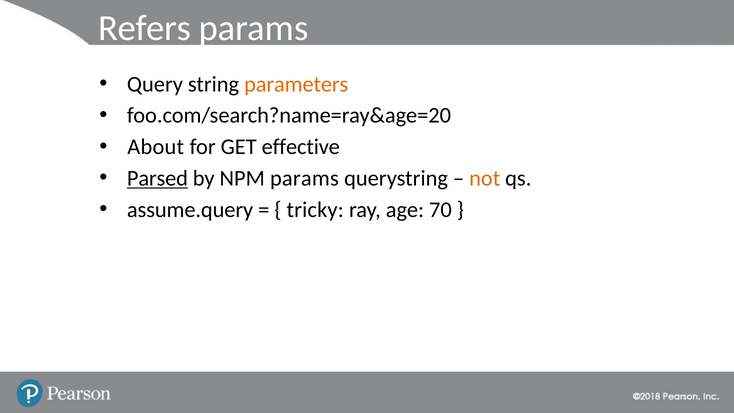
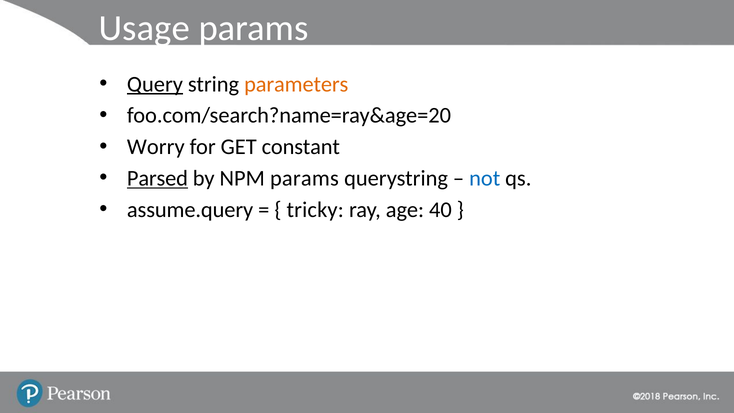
Refers: Refers -> Usage
Query underline: none -> present
About: About -> Worry
effective: effective -> constant
not colour: orange -> blue
70: 70 -> 40
